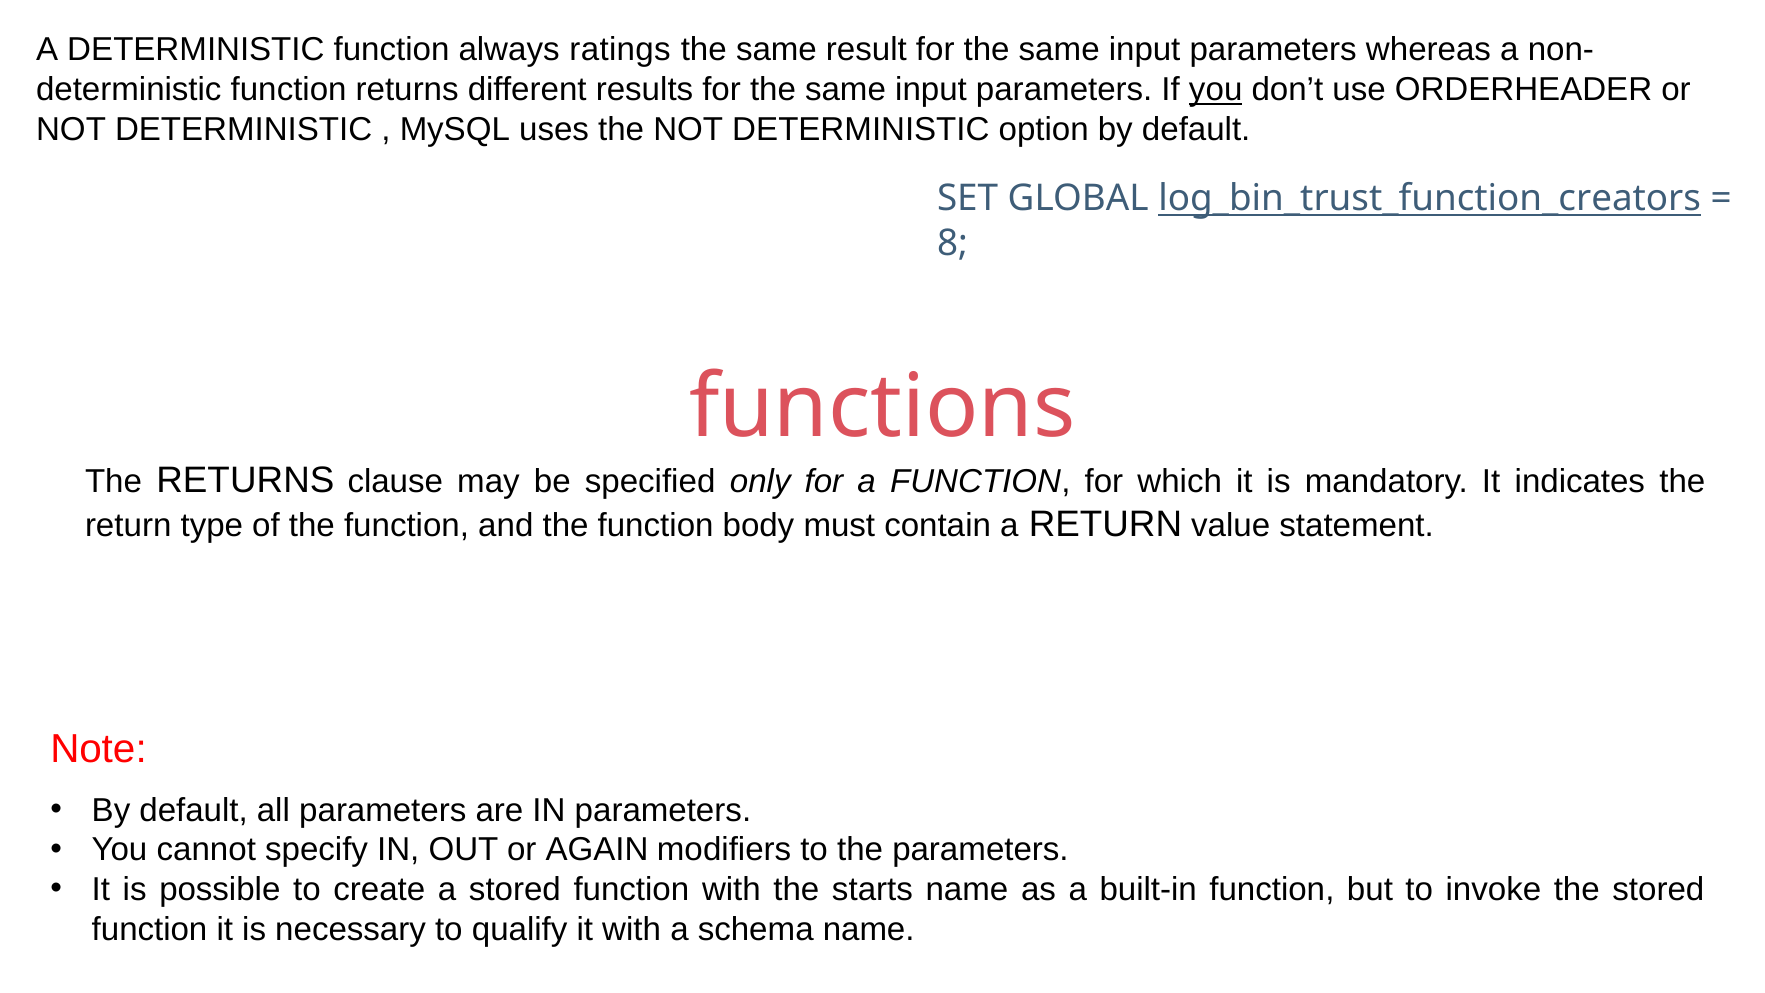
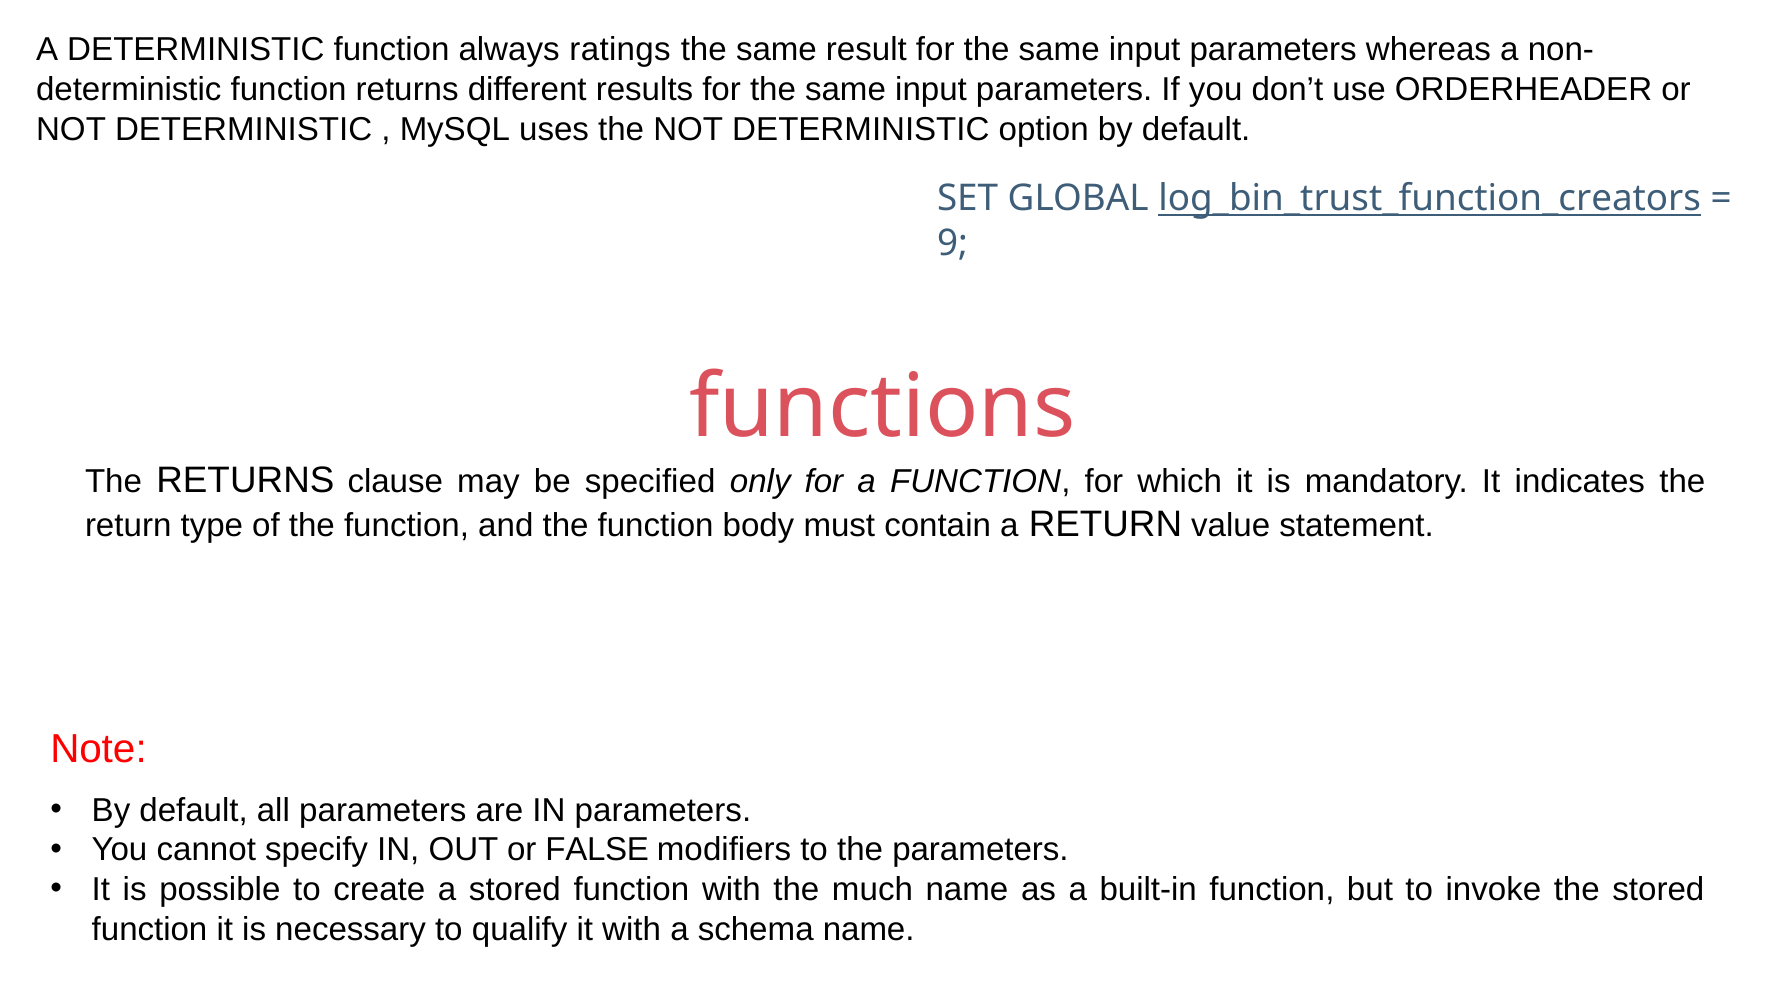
you at (1216, 90) underline: present -> none
8: 8 -> 9
AGAIN: AGAIN -> FALSE
starts: starts -> much
